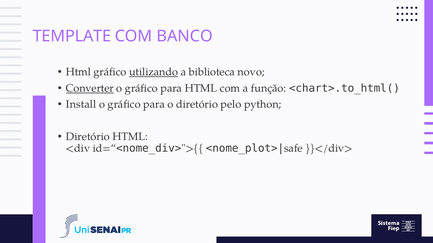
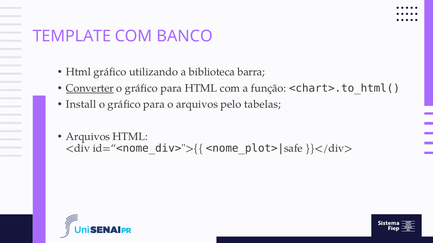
utilizando underline: present -> none
novo: novo -> barra
o diretório: diretório -> arquivos
python: python -> tabelas
Diretório at (88, 137): Diretório -> Arquivos
